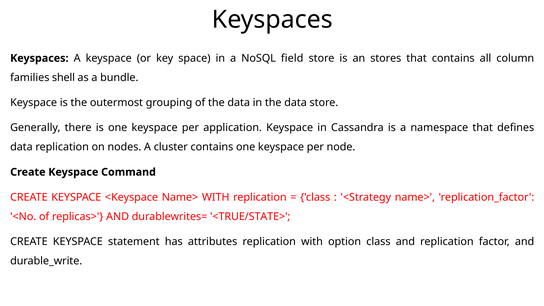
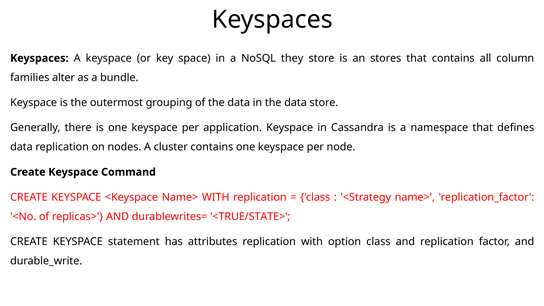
field: field -> they
shell: shell -> alter
